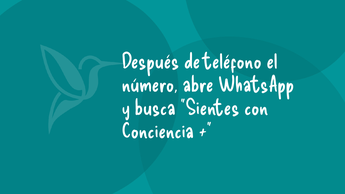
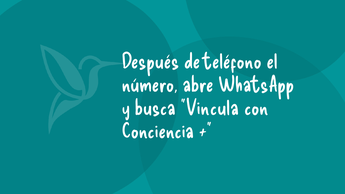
Sientes: Sientes -> Vincula
